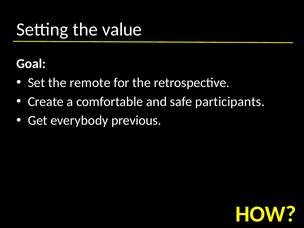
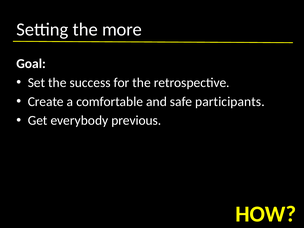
value: value -> more
remote: remote -> success
